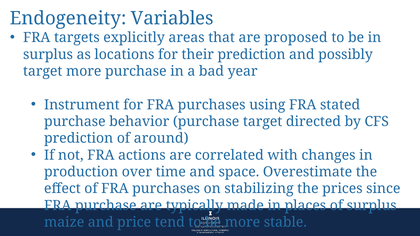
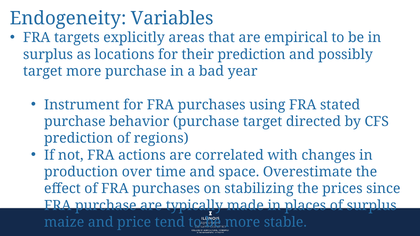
proposed: proposed -> empirical
around: around -> regions
